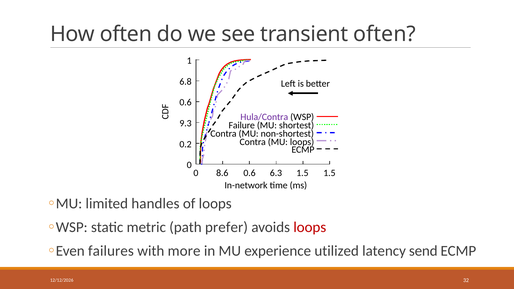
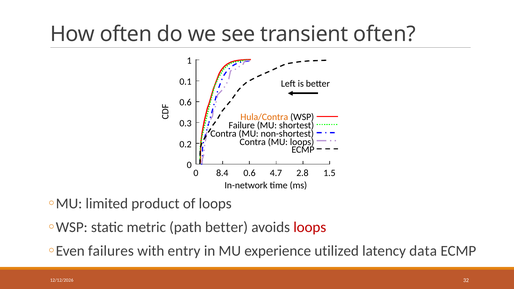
6.8: 6.8 -> 0.1
Hula/Contra colour: purple -> orange
9.3: 9.3 -> 0.3
8.6: 8.6 -> 8.4
6.3: 6.3 -> 4.7
0 1.5: 1.5 -> 2.8
handles: handles -> product
path prefer: prefer -> better
more: more -> entry
send: send -> data
